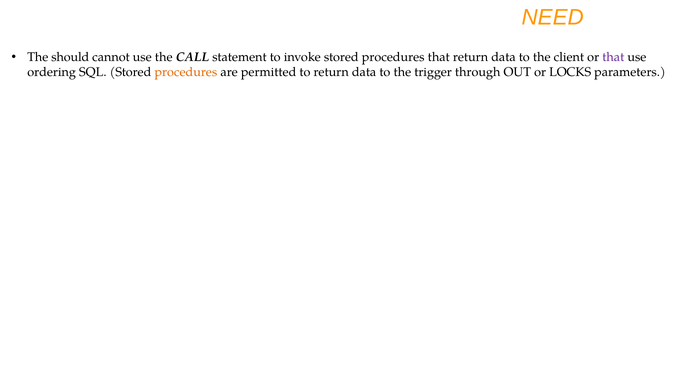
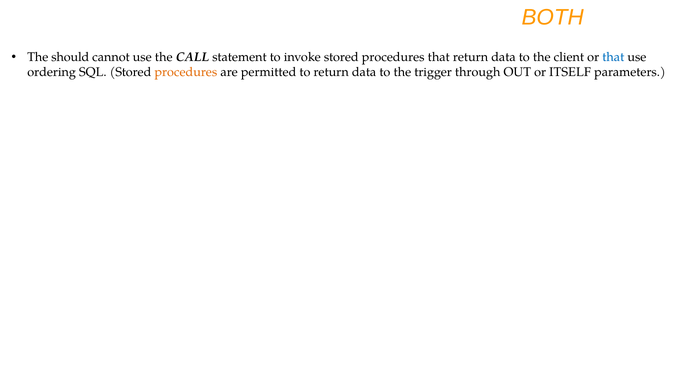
NEED: NEED -> BOTH
that at (613, 57) colour: purple -> blue
LOCKS: LOCKS -> ITSELF
